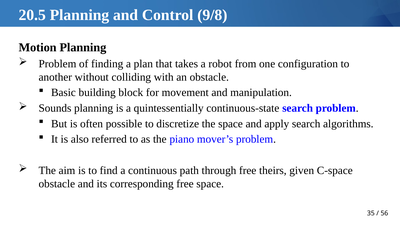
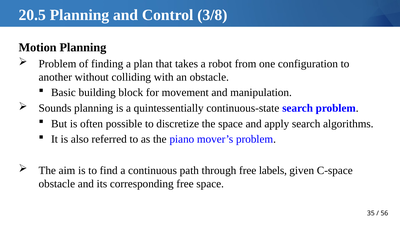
9/8: 9/8 -> 3/8
theirs: theirs -> labels
